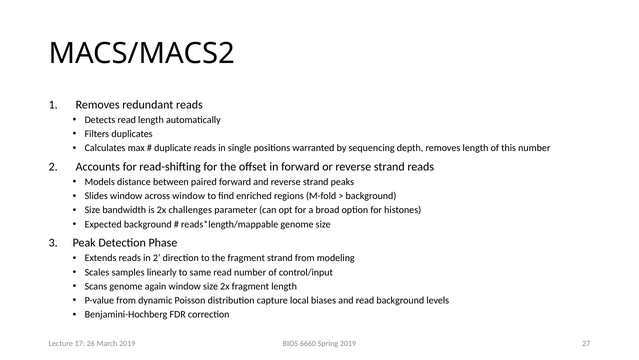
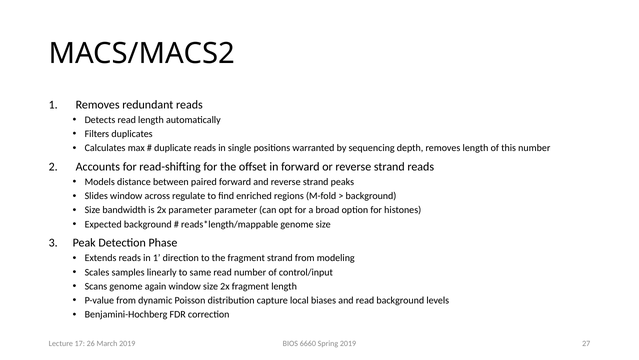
across window: window -> regulate
2x challenges: challenges -> parameter
in 2: 2 -> 1
